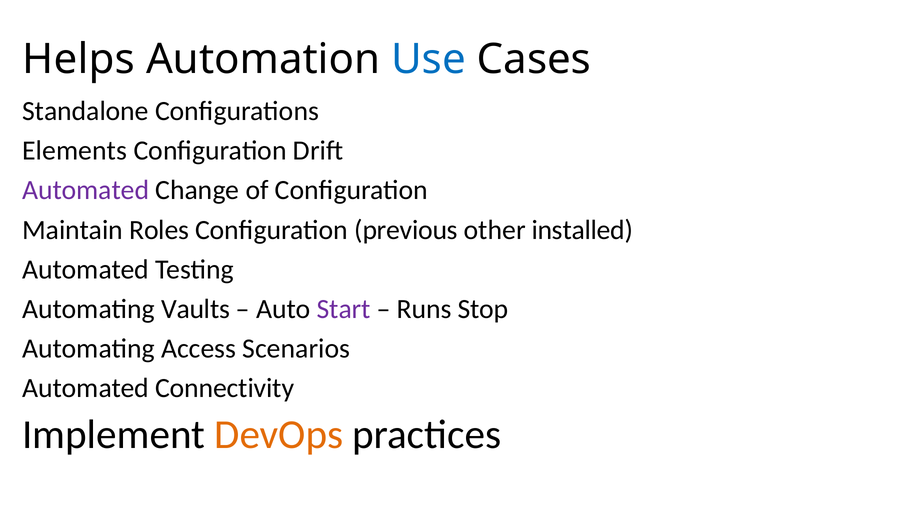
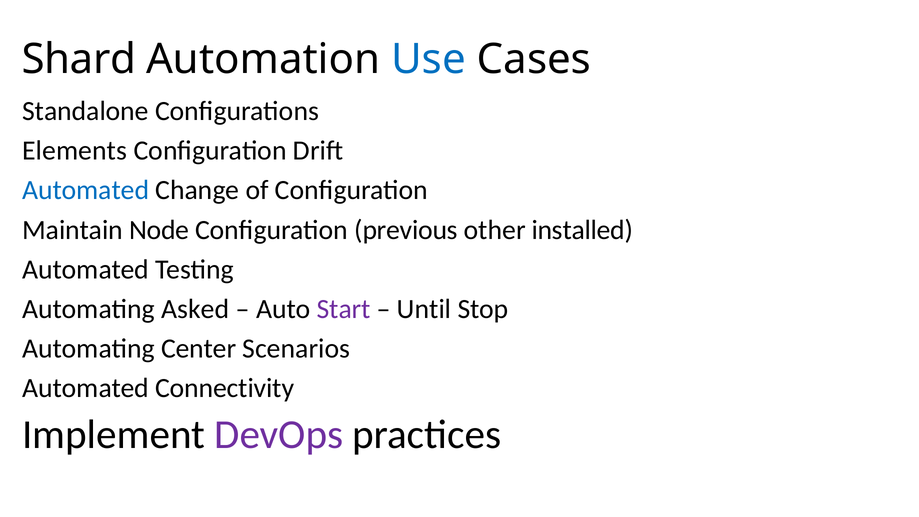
Helps: Helps -> Shard
Automated at (86, 190) colour: purple -> blue
Roles: Roles -> Node
Vaults: Vaults -> Asked
Runs: Runs -> Until
Access: Access -> Center
DevOps colour: orange -> purple
